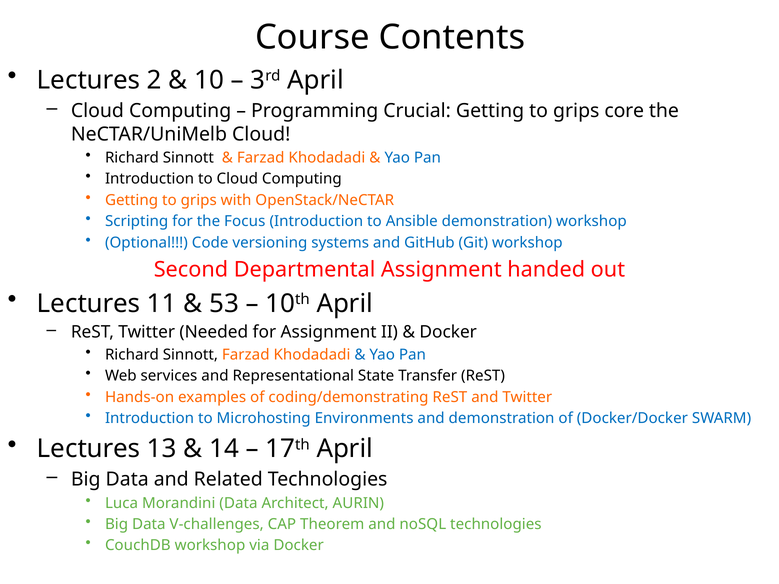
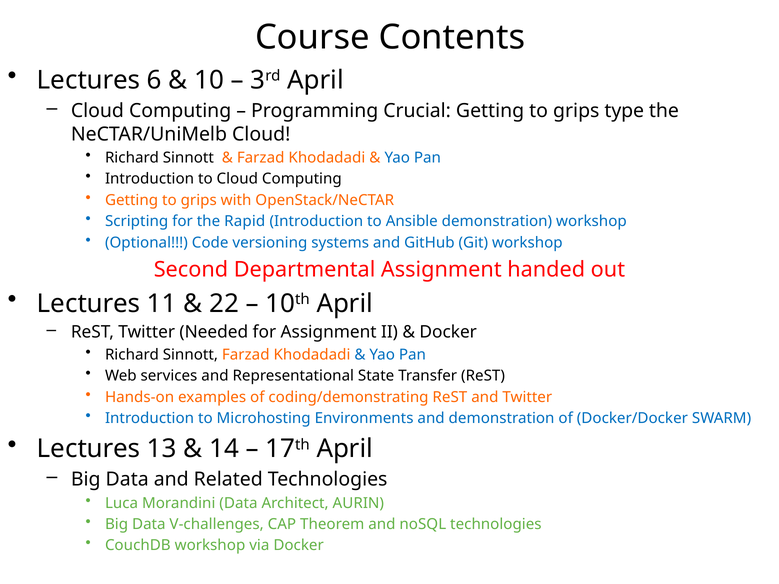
2: 2 -> 6
core: core -> type
Focus: Focus -> Rapid
53: 53 -> 22
